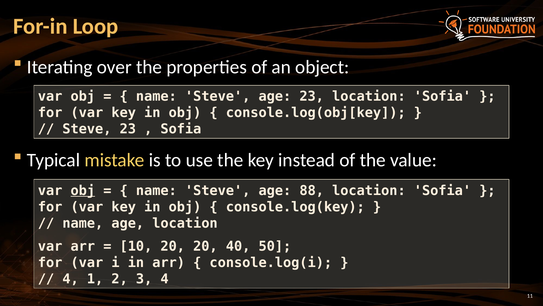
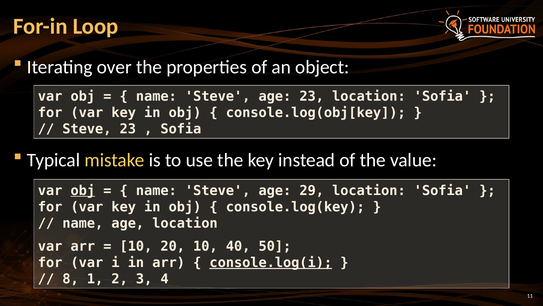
88: 88 -> 29
20 20: 20 -> 10
console.log(i underline: none -> present
4 at (71, 279): 4 -> 8
